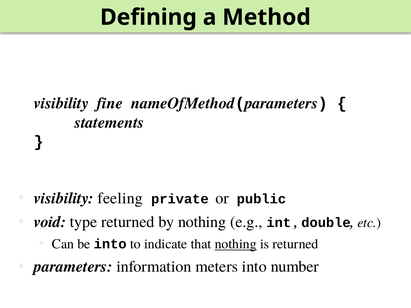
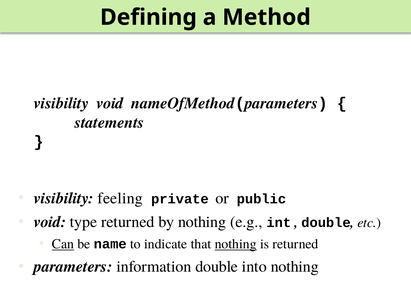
visibility fine: fine -> void
Can underline: none -> present
be into: into -> name
information meters: meters -> double
into number: number -> nothing
